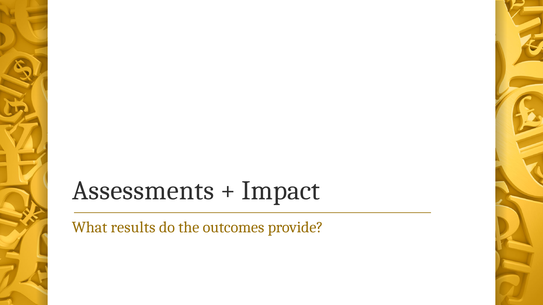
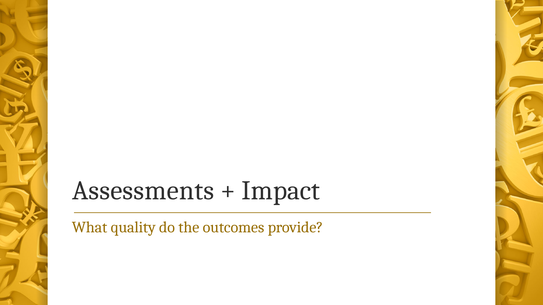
results: results -> quality
